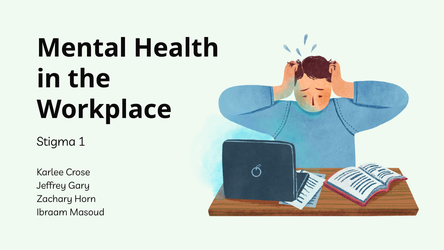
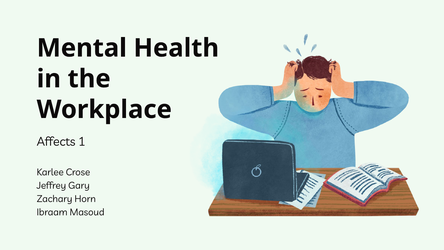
Stigma: Stigma -> Affects
